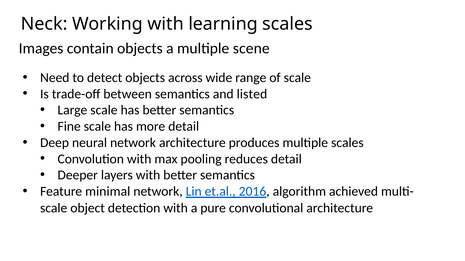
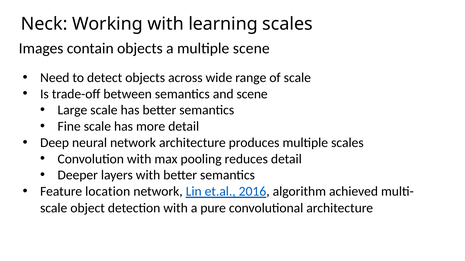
and listed: listed -> scene
minimal: minimal -> location
